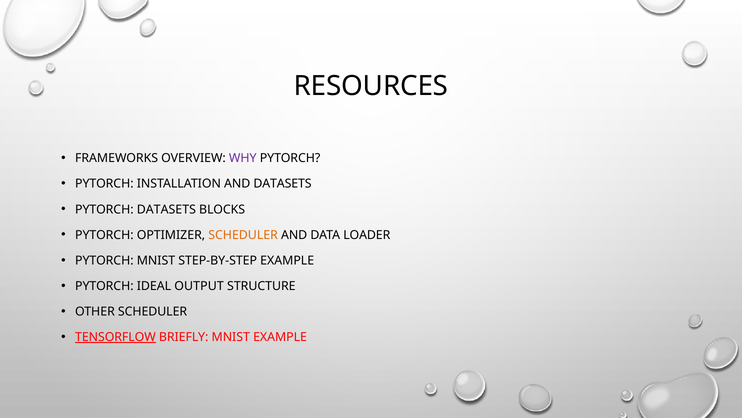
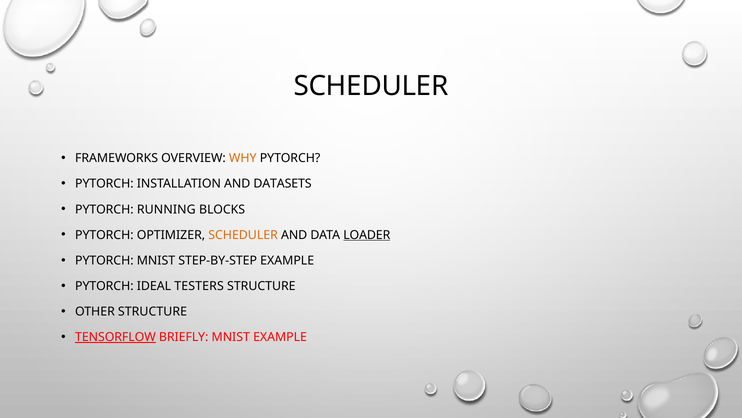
RESOURCES at (371, 86): RESOURCES -> SCHEDULER
WHY colour: purple -> orange
PYTORCH DATASETS: DATASETS -> RUNNING
LOADER underline: none -> present
OUTPUT: OUTPUT -> TESTERS
OTHER SCHEDULER: SCHEDULER -> STRUCTURE
